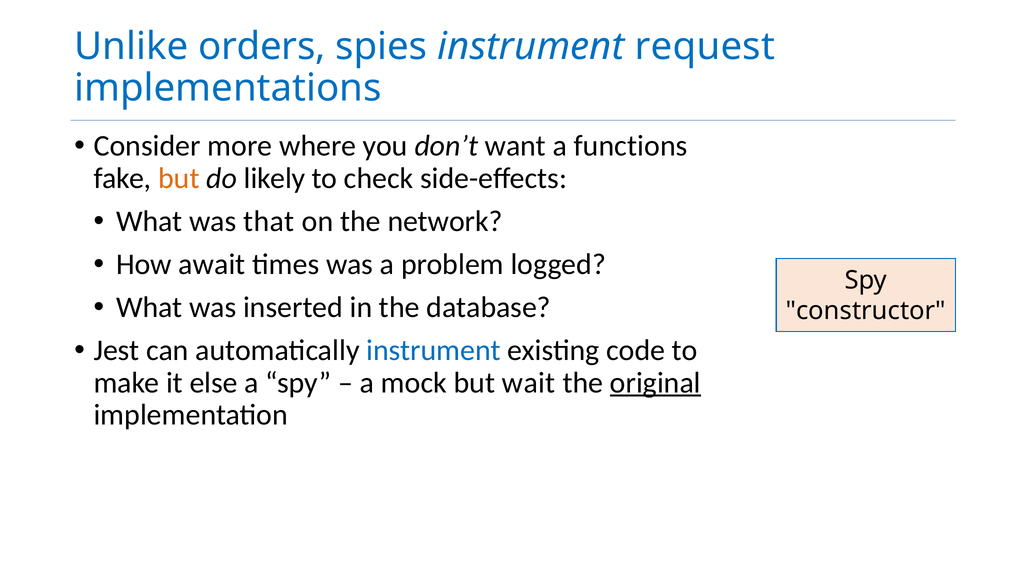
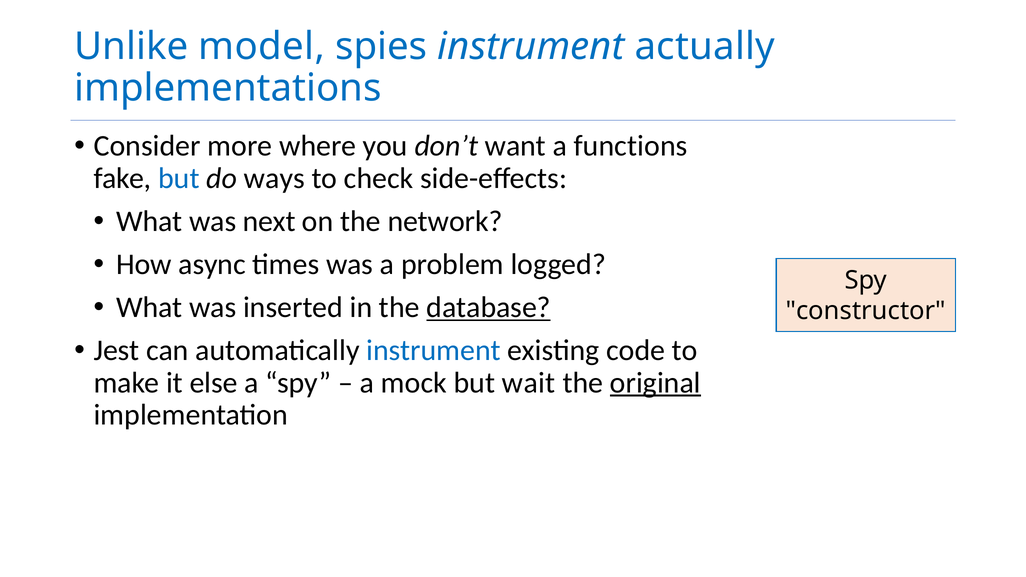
orders: orders -> model
request: request -> actually
but at (179, 178) colour: orange -> blue
likely: likely -> ways
that: that -> next
await: await -> async
database underline: none -> present
